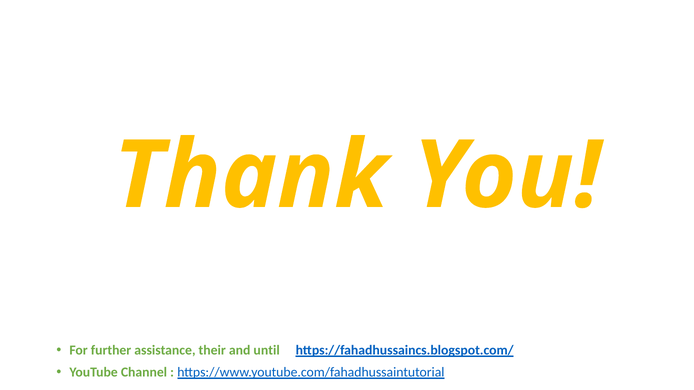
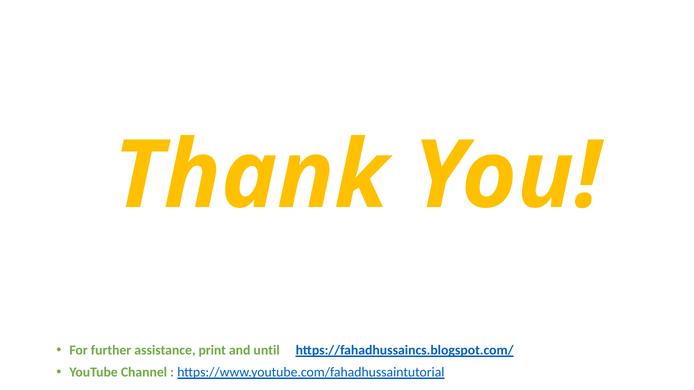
their: their -> print
